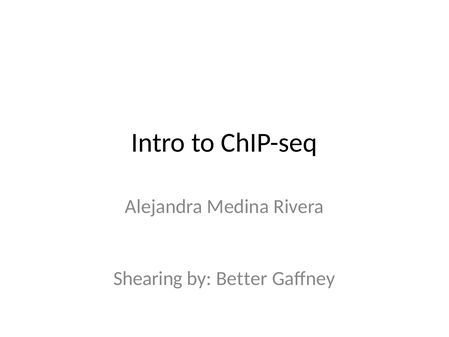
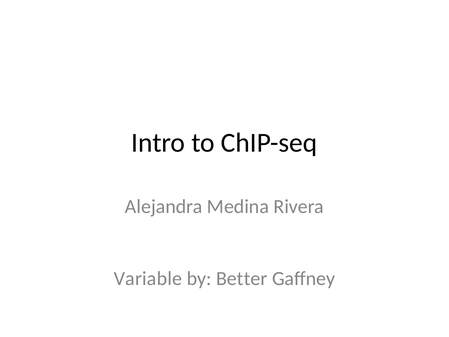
Shearing: Shearing -> Variable
